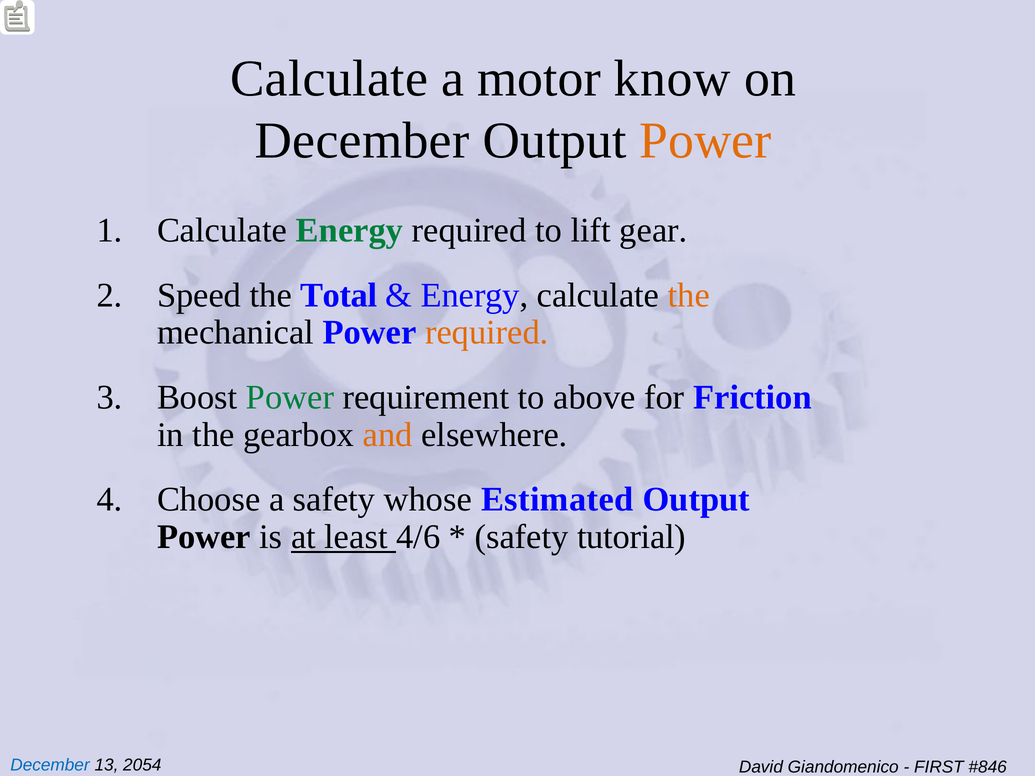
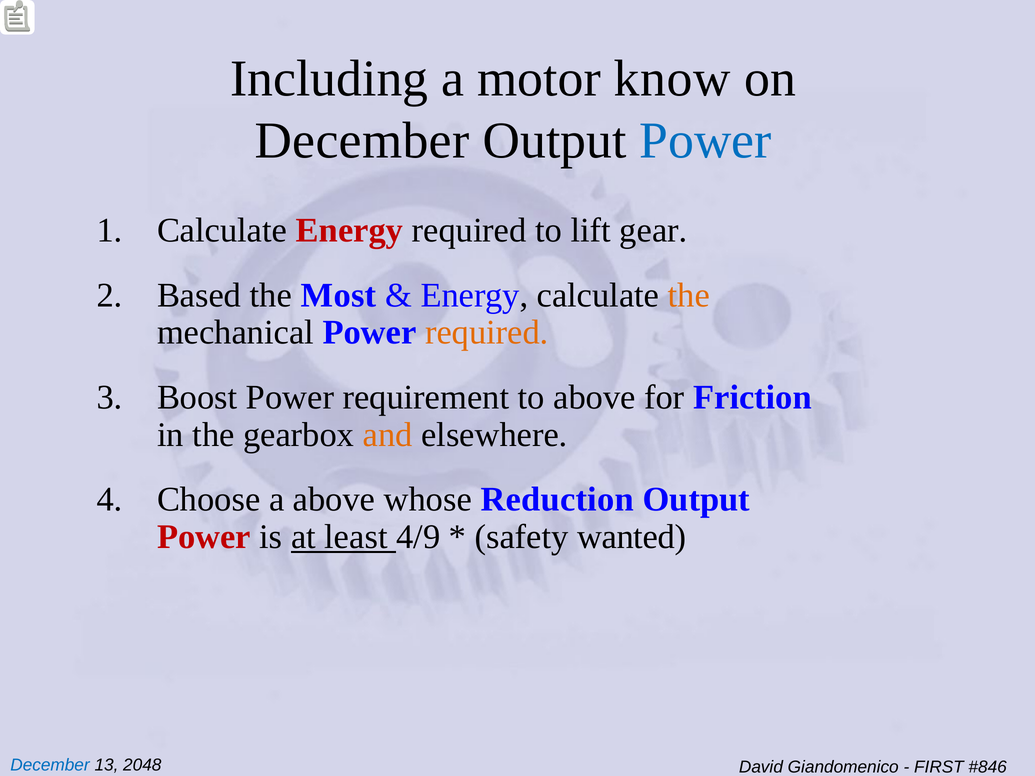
Calculate at (329, 79): Calculate -> Including
Power at (706, 141) colour: orange -> blue
Energy at (349, 231) colour: green -> red
Speed: Speed -> Based
Total: Total -> Most
Power at (290, 398) colour: green -> black
a safety: safety -> above
Estimated: Estimated -> Reduction
Power at (204, 537) colour: black -> red
4/6: 4/6 -> 4/9
tutorial: tutorial -> wanted
2054: 2054 -> 2048
